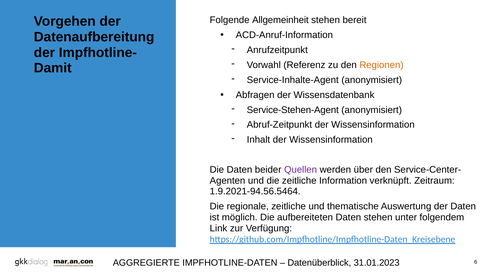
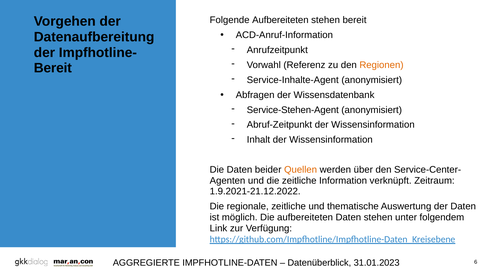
Folgende Allgemeinheit: Allgemeinheit -> Aufbereiteten
Damit at (53, 68): Damit -> Bereit
Quellen colour: purple -> orange
1.9.2021-94.56.5464: 1.9.2021-94.56.5464 -> 1.9.2021-21.12.2022
